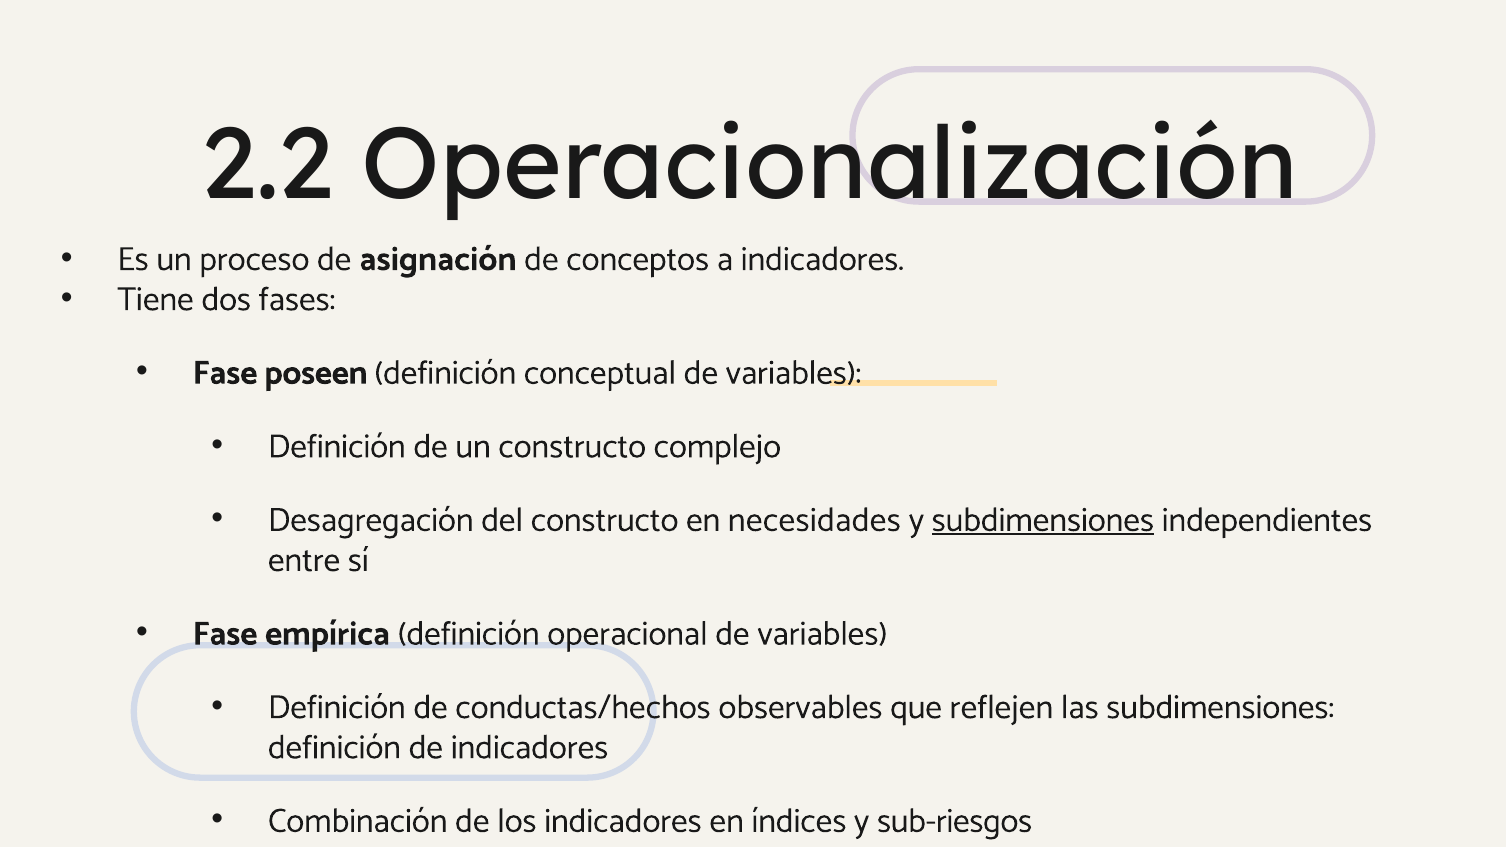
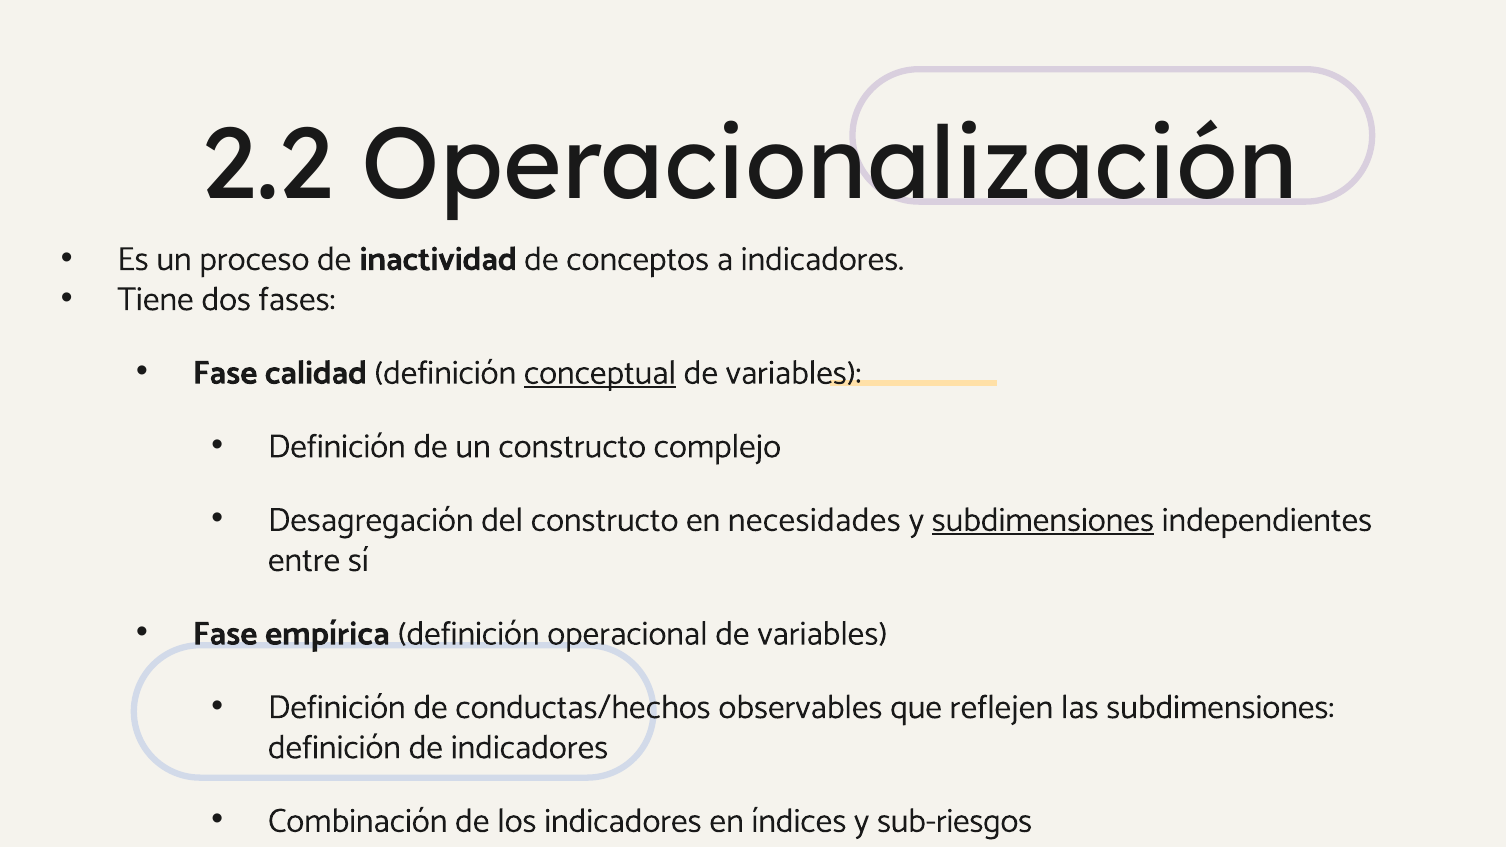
asignación: asignación -> inactividad
poseen: poseen -> calidad
conceptual underline: none -> present
